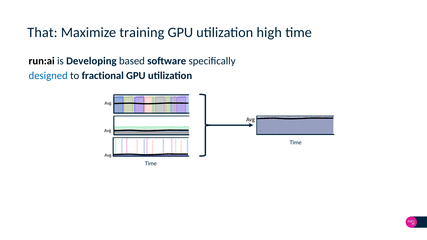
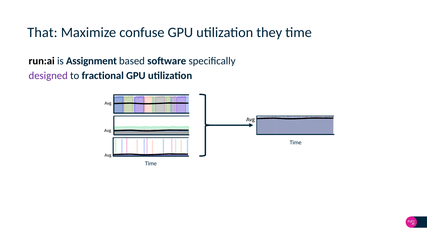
training: training -> confuse
high: high -> they
Developing: Developing -> Assignment
designed colour: blue -> purple
